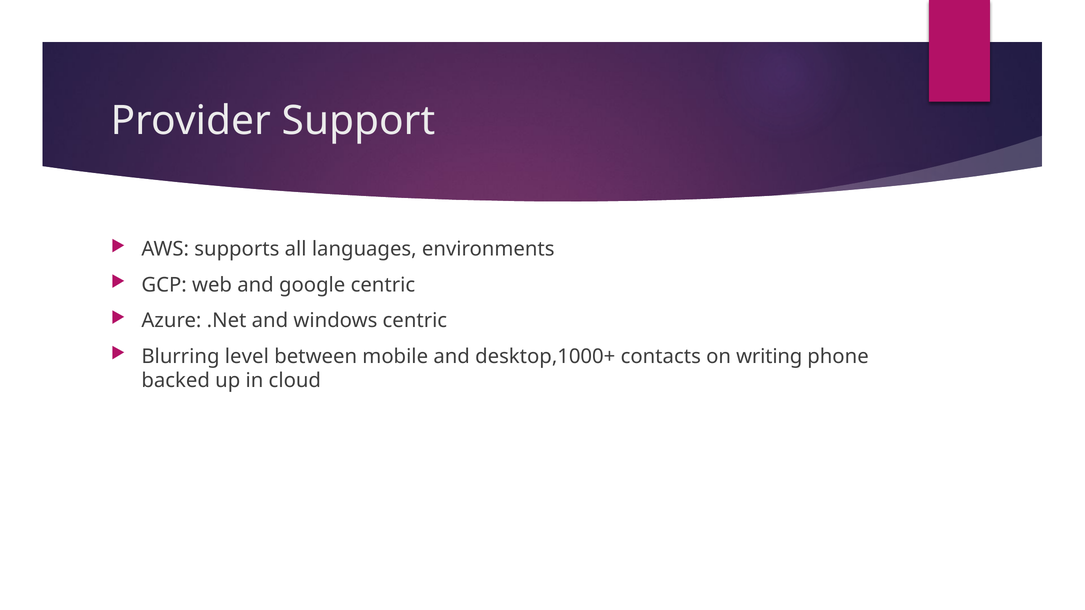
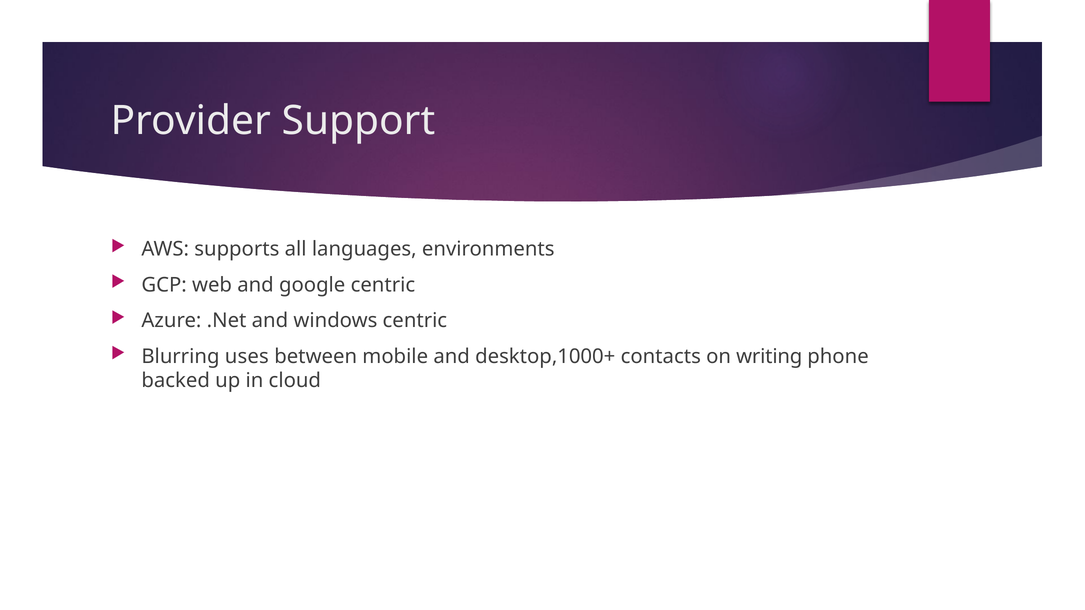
level: level -> uses
